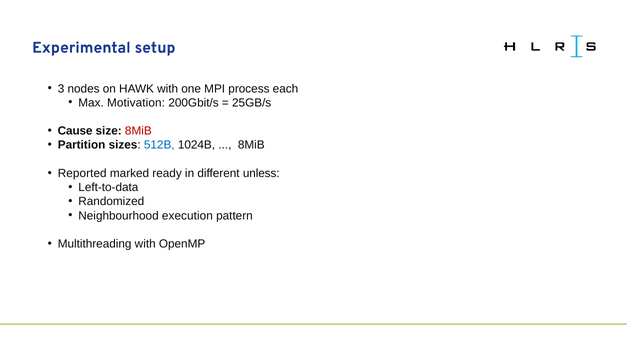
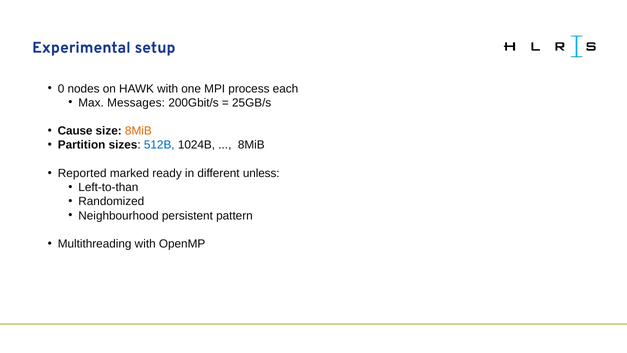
3: 3 -> 0
Motivation: Motivation -> Messages
8MiB at (138, 131) colour: red -> orange
Left-to-data: Left-to-data -> Left-to-than
execution: execution -> persistent
